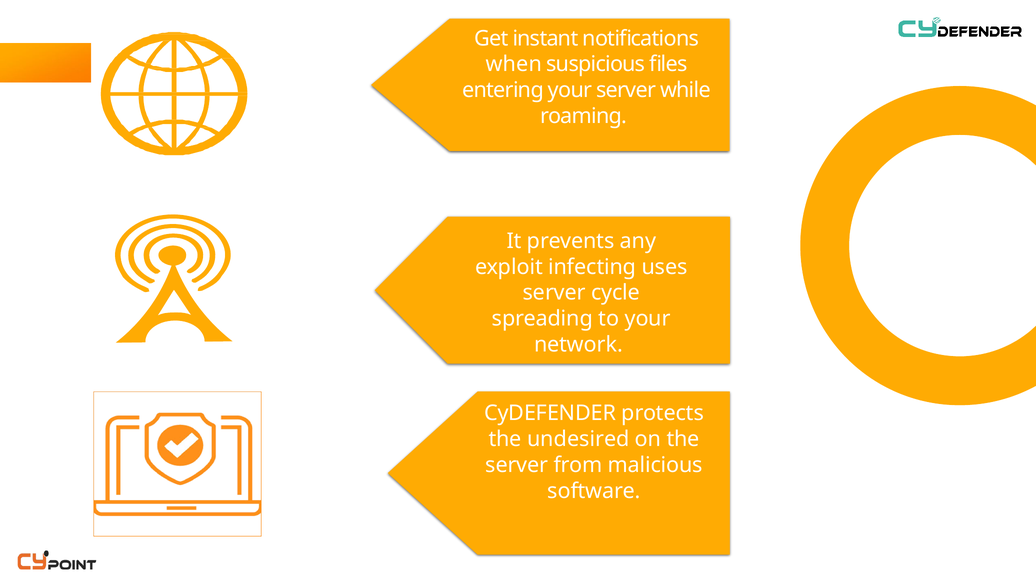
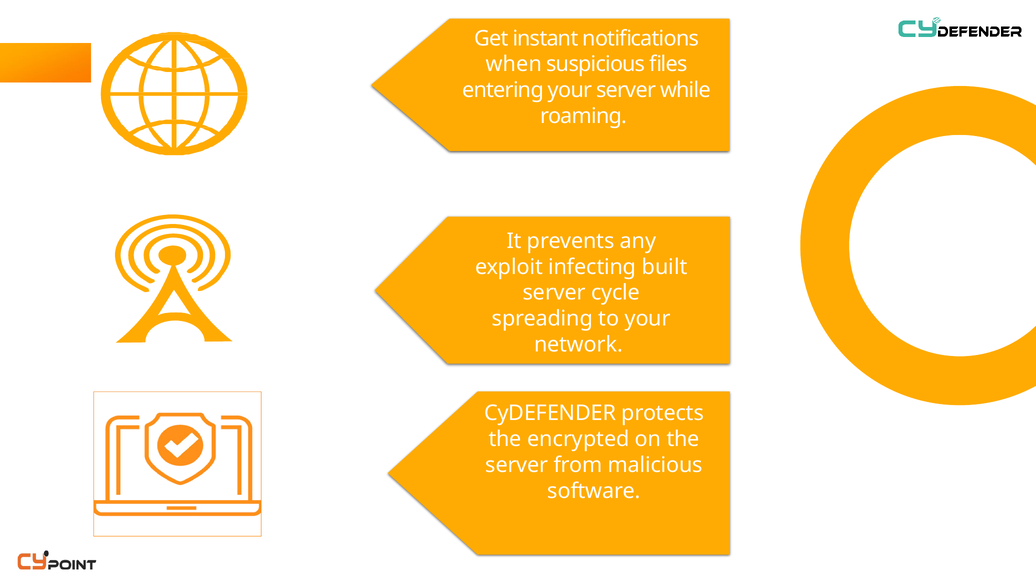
uses: uses -> built
undesired: undesired -> encrypted
